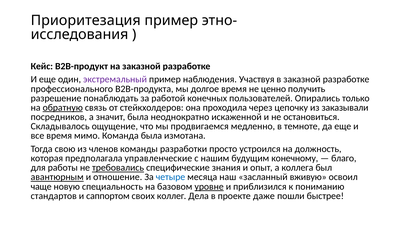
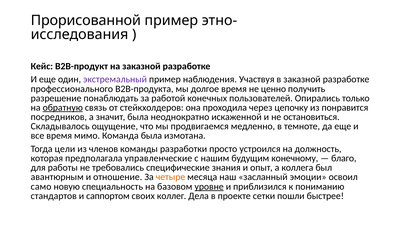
Приоритезация: Приоритезация -> Прорисованной
заказывали: заказывали -> понравится
свою: свою -> цели
требовались underline: present -> none
авантюрным underline: present -> none
четыре colour: blue -> orange
вживую: вживую -> эмоции
чаще: чаще -> само
даже: даже -> сетки
